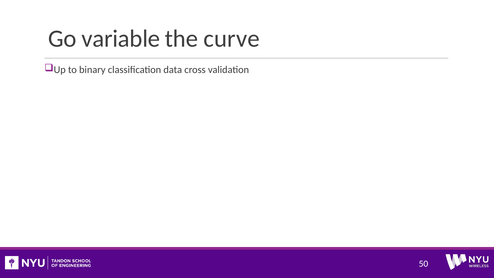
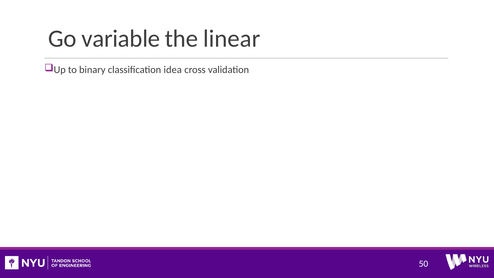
curve: curve -> linear
data: data -> idea
